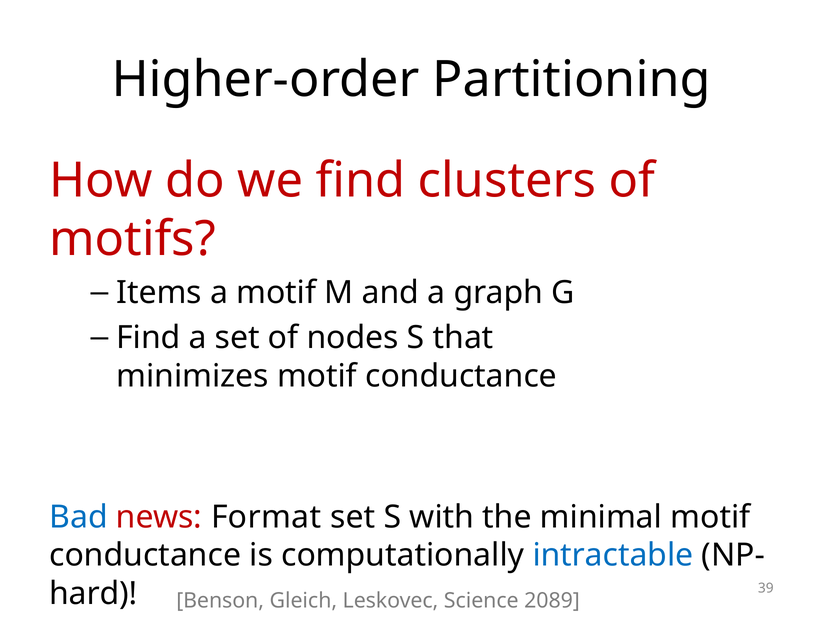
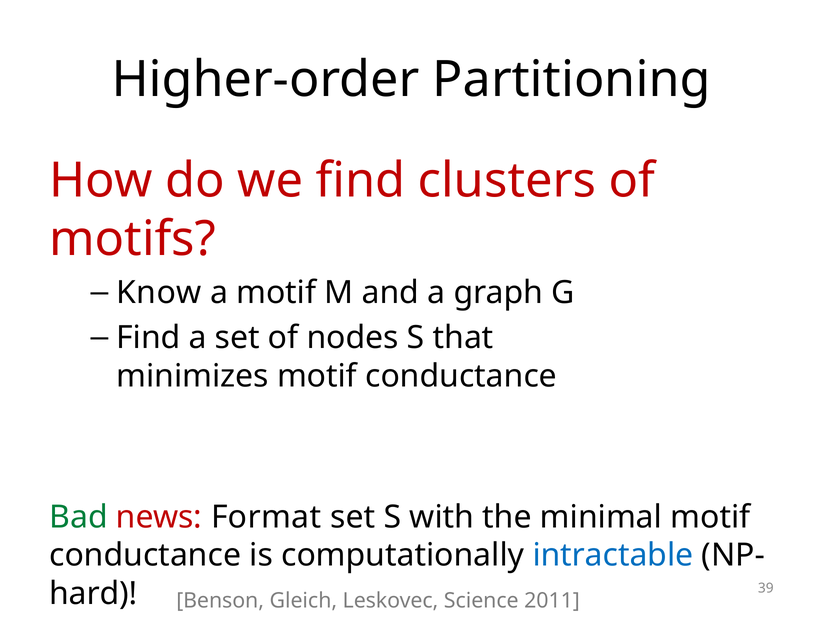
Items: Items -> Know
Bad colour: blue -> green
2089: 2089 -> 2011
